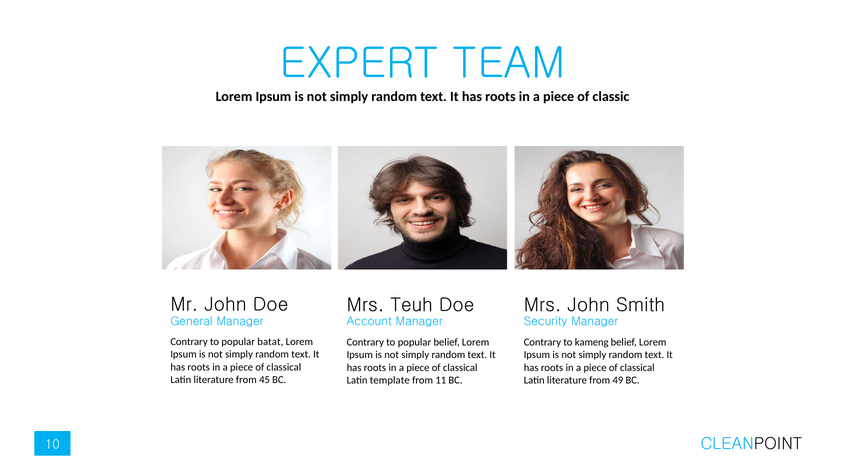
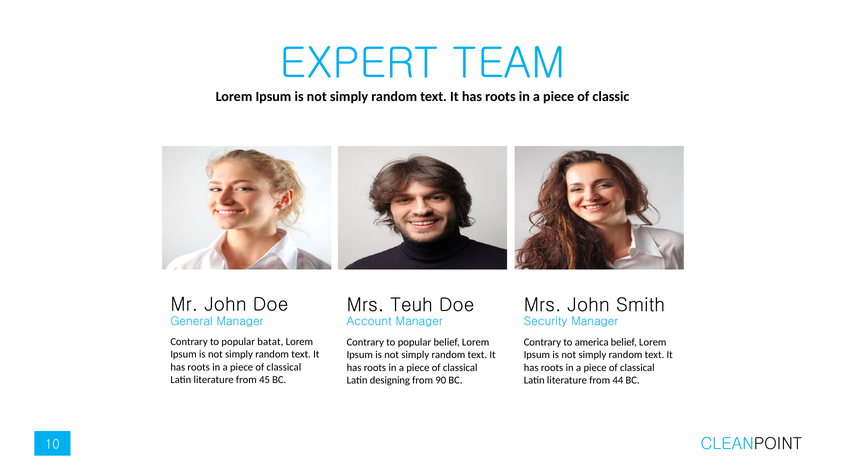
kameng: kameng -> america
template: template -> designing
11: 11 -> 90
49: 49 -> 44
